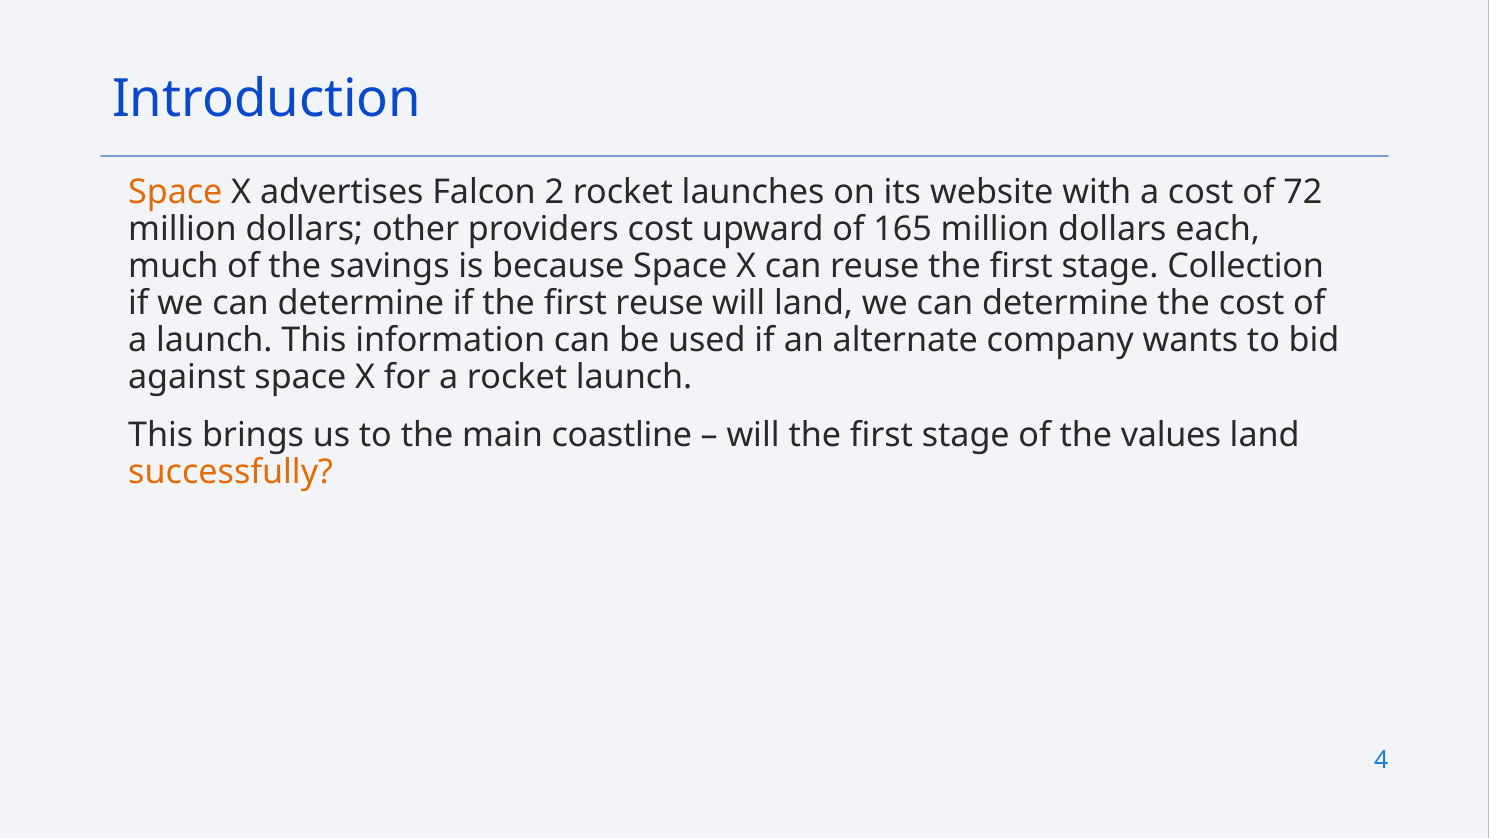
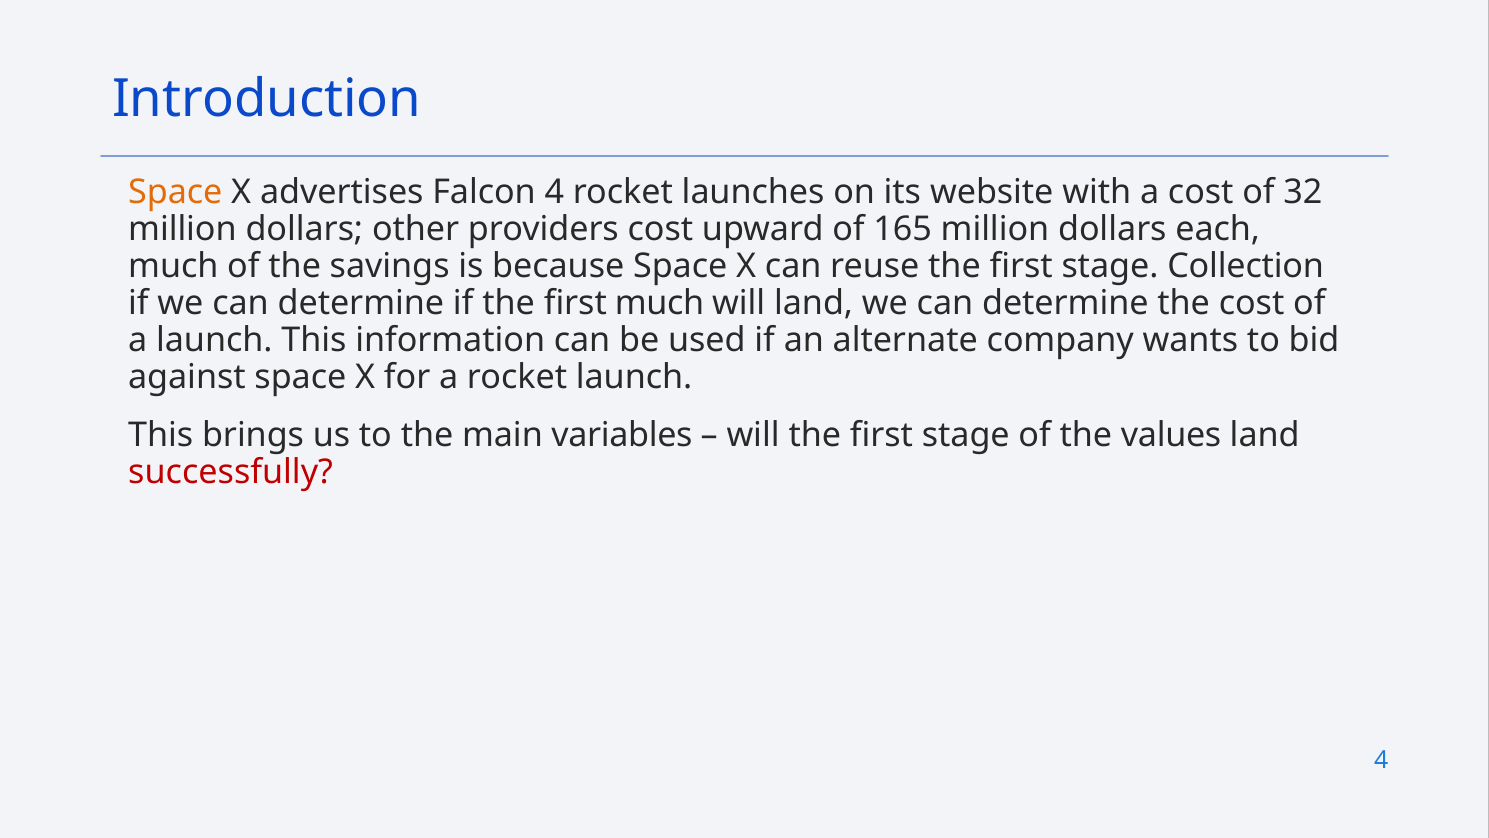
Falcon 2: 2 -> 4
72: 72 -> 32
first reuse: reuse -> much
coastline: coastline -> variables
successfully colour: orange -> red
